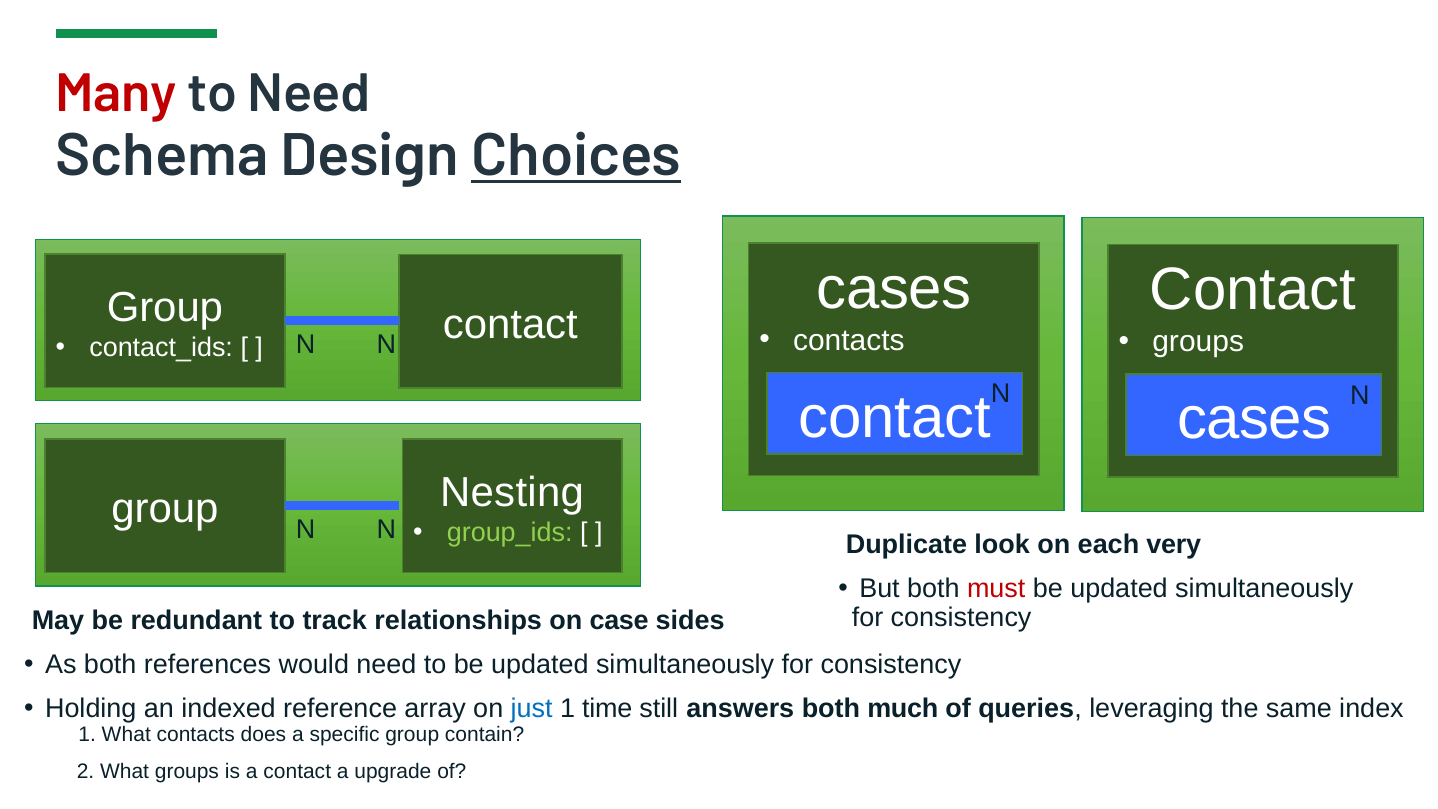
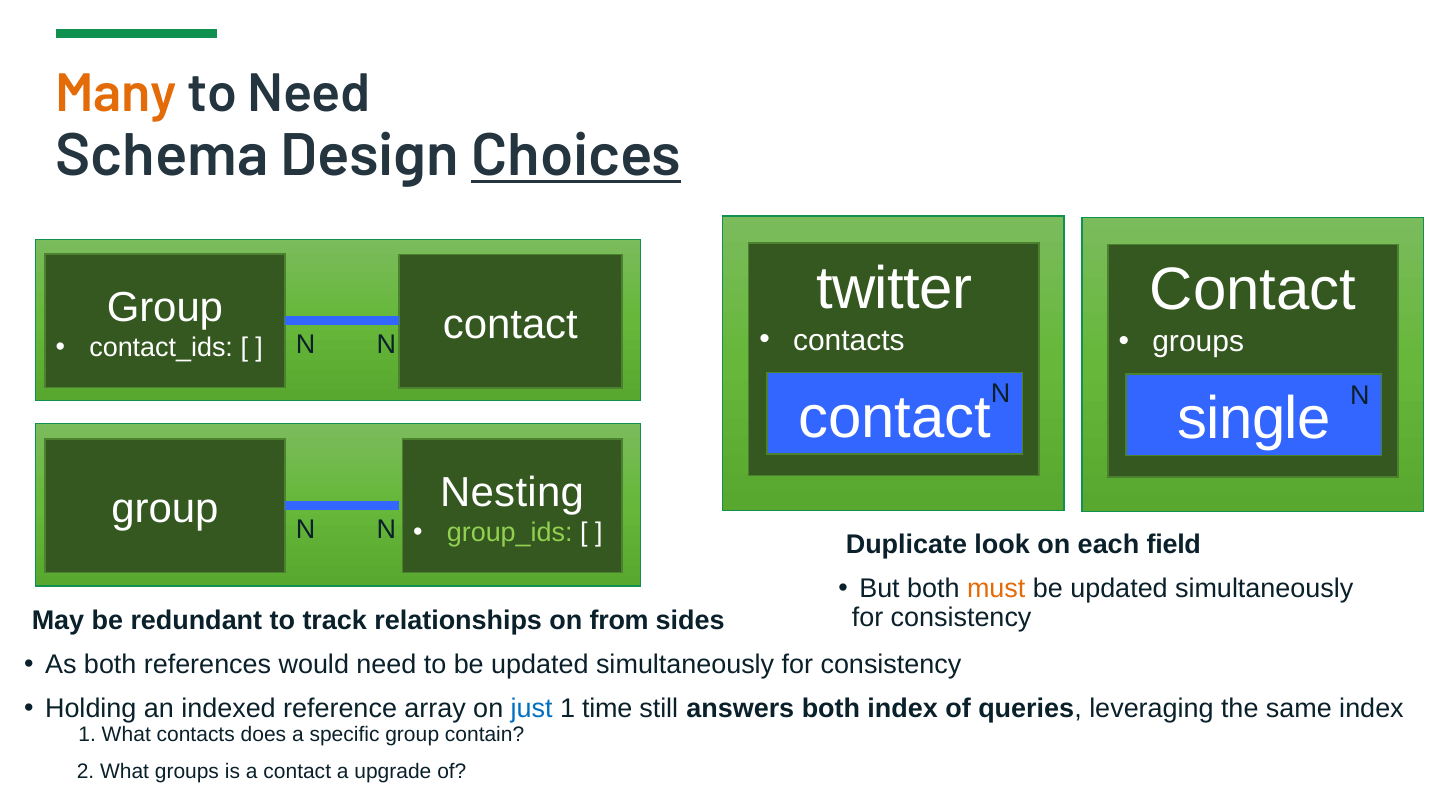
Many colour: red -> orange
cases at (894, 289): cases -> twitter
cases at (1254, 419): cases -> single
very: very -> field
must colour: red -> orange
case: case -> from
both much: much -> index
